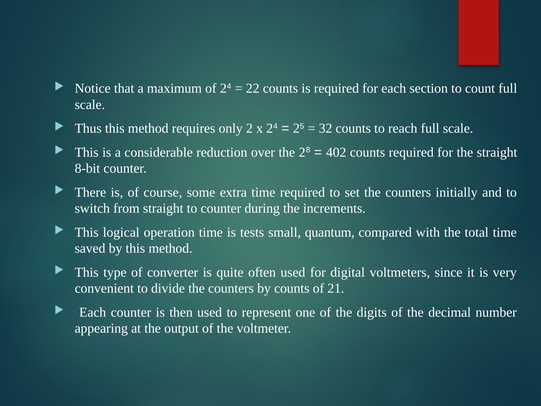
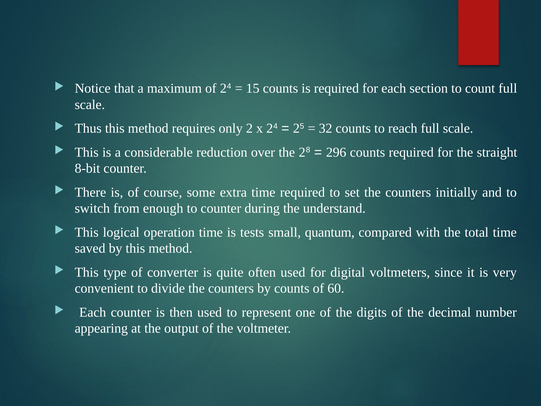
22: 22 -> 15
402: 402 -> 296
from straight: straight -> enough
increments: increments -> understand
21: 21 -> 60
